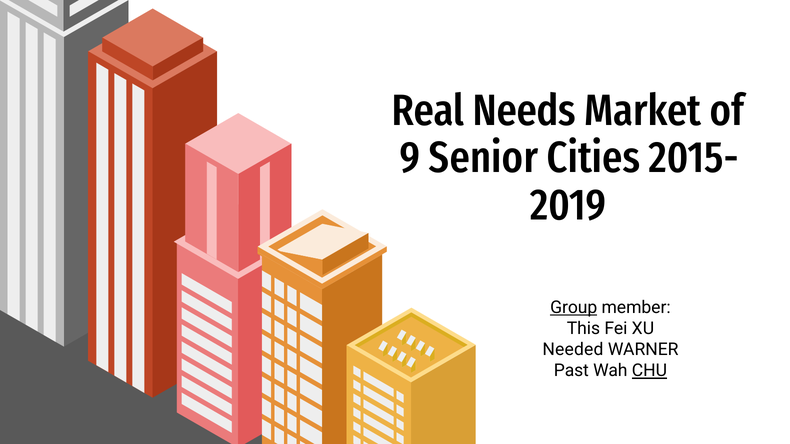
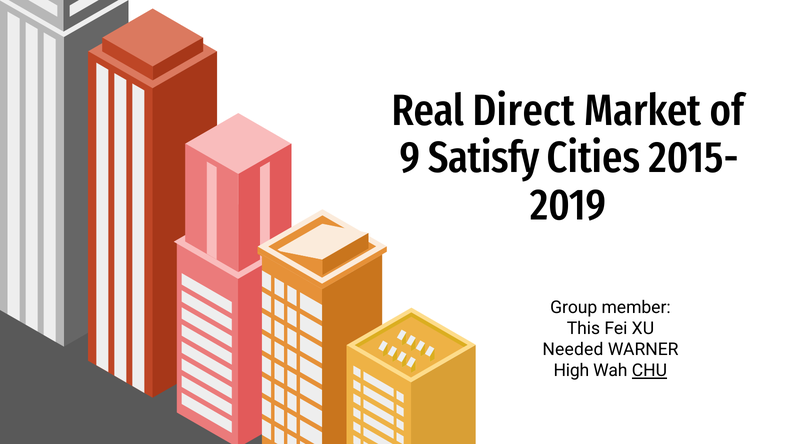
Needs: Needs -> Direct
Senior: Senior -> Satisfy
Group underline: present -> none
Past: Past -> High
